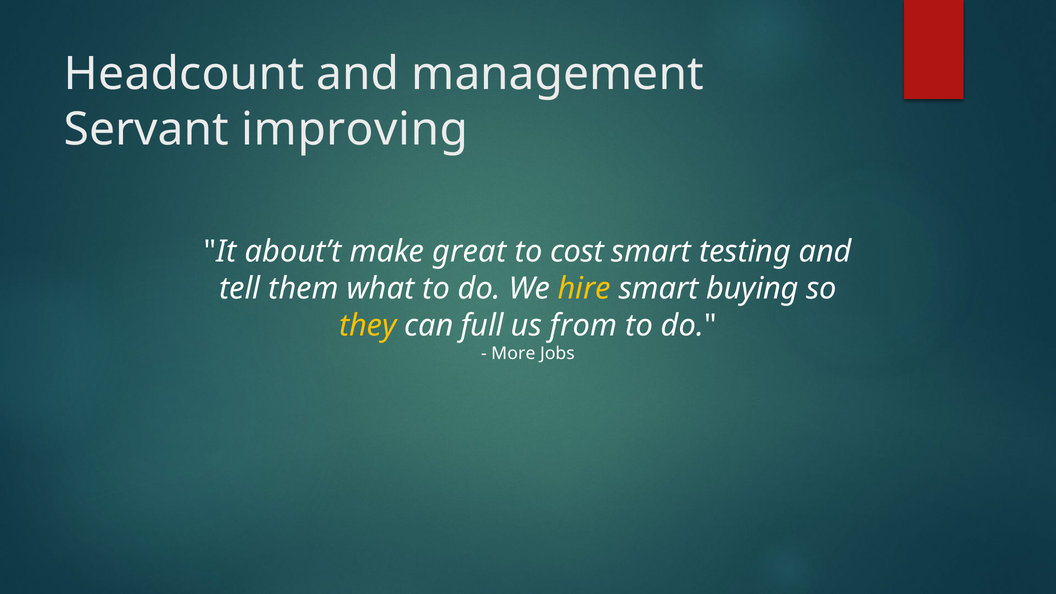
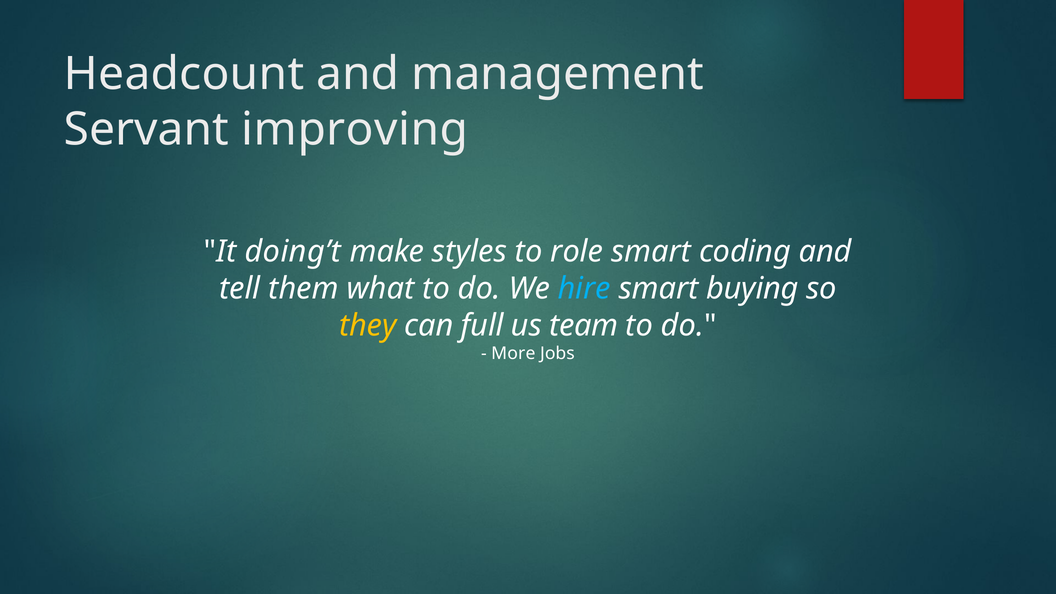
about’t: about’t -> doing’t
great: great -> styles
cost: cost -> role
testing: testing -> coding
hire colour: yellow -> light blue
from: from -> team
